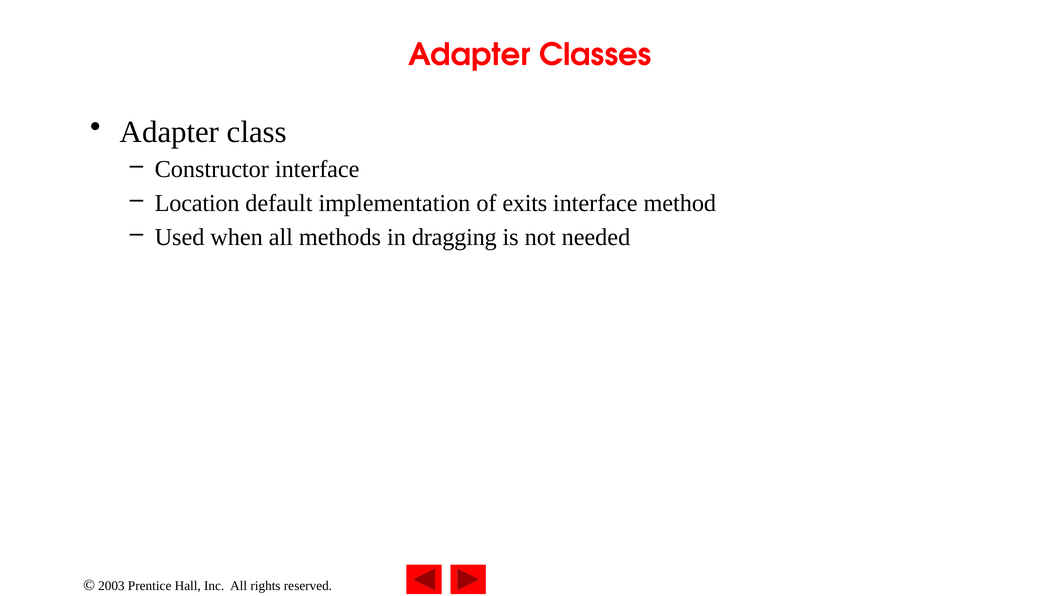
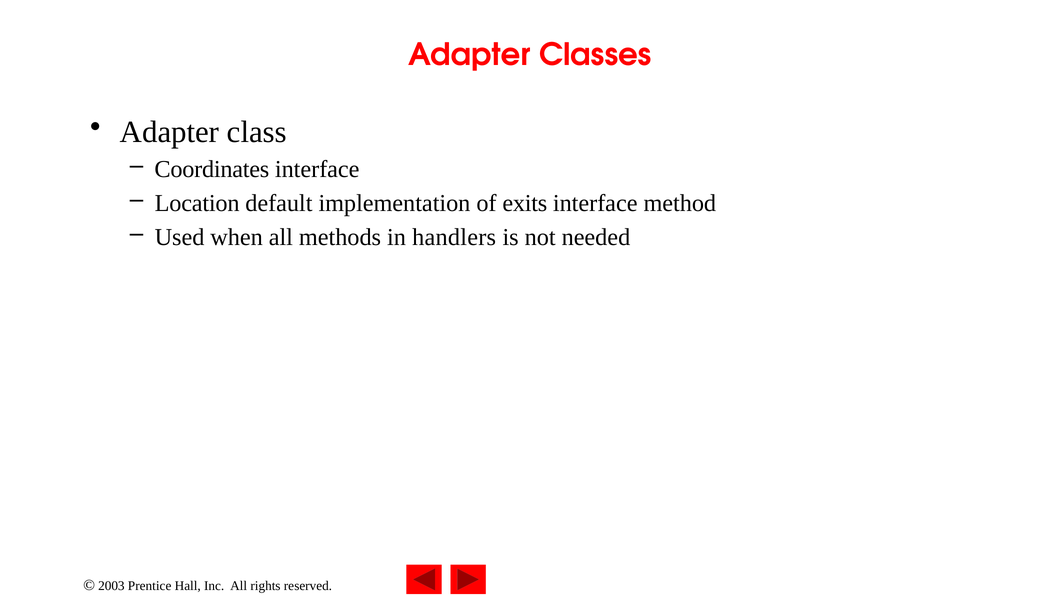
Constructor: Constructor -> Coordinates
dragging: dragging -> handlers
